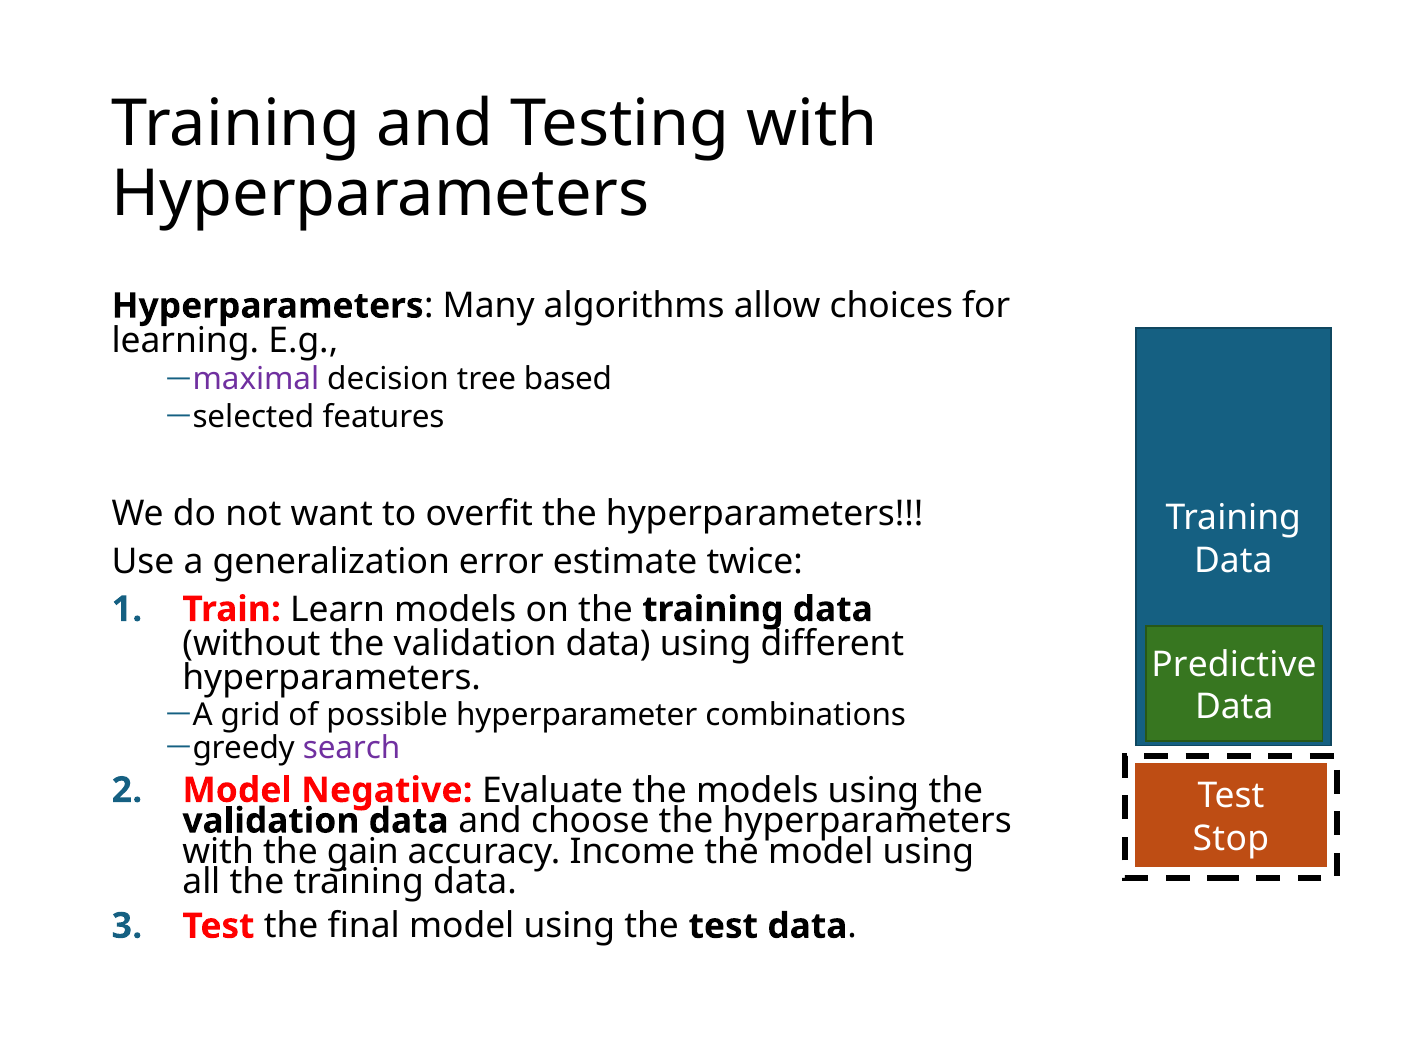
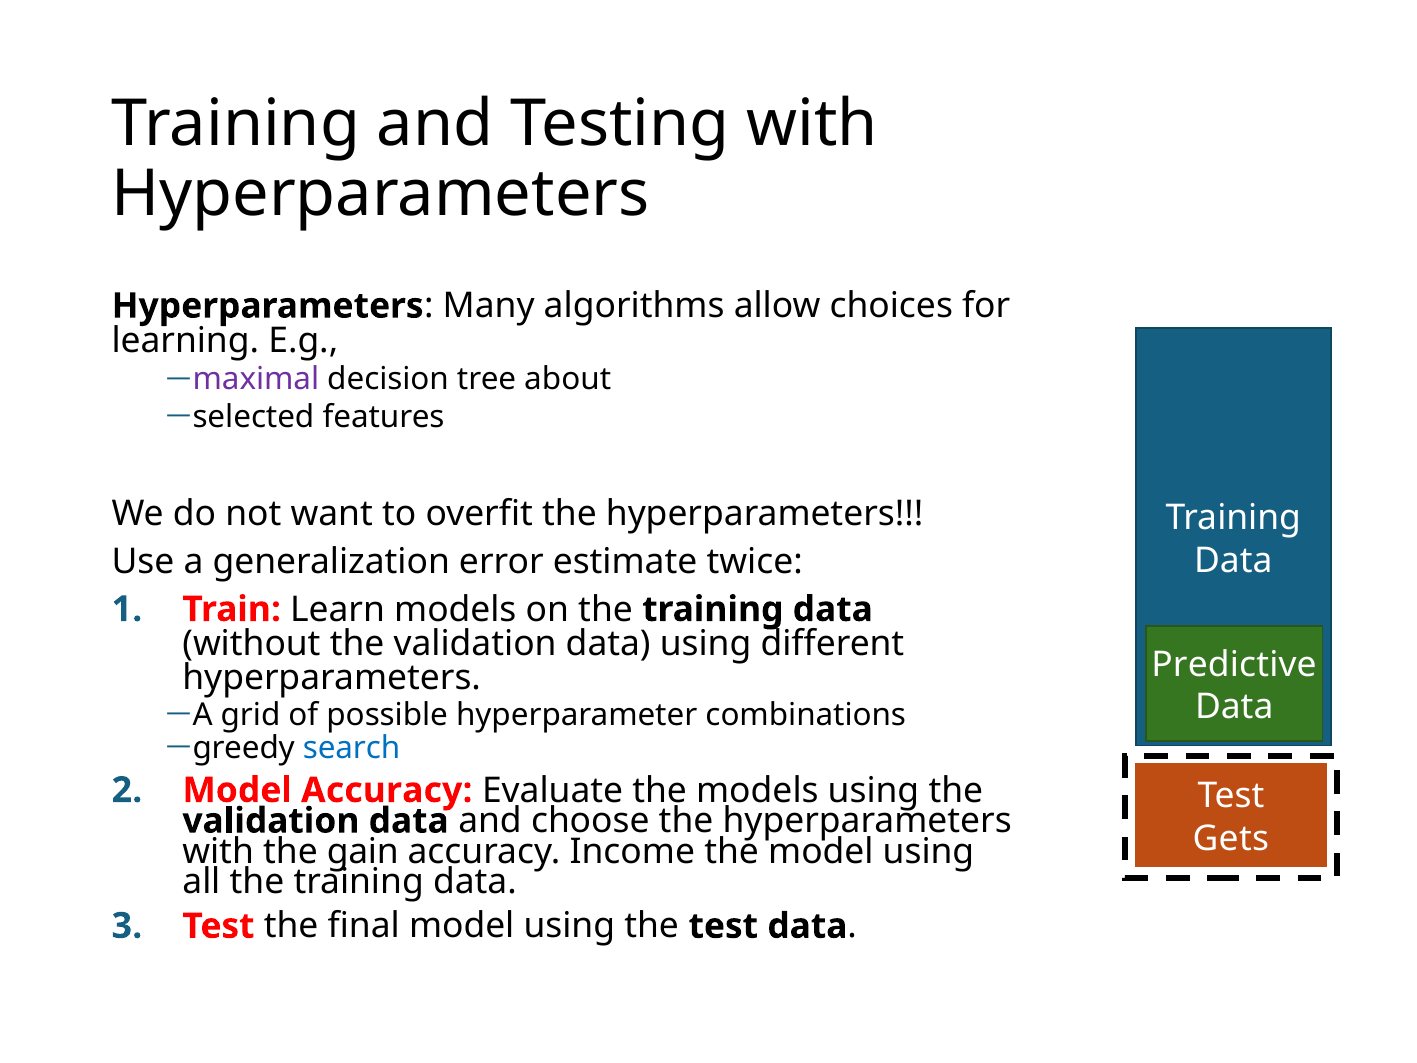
based: based -> about
search colour: purple -> blue
Model Negative: Negative -> Accuracy
Stop: Stop -> Gets
